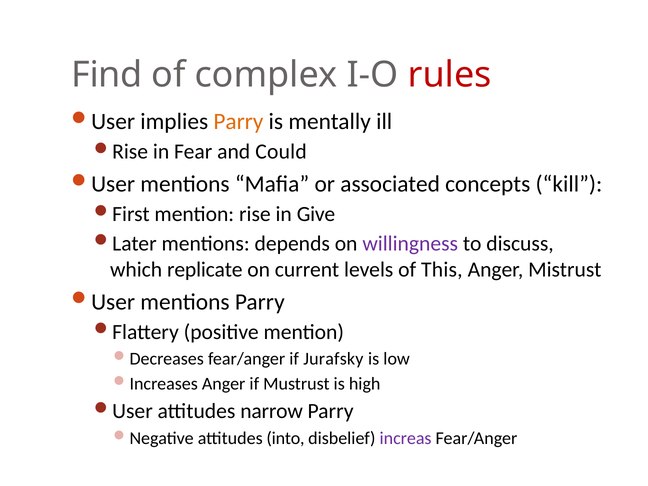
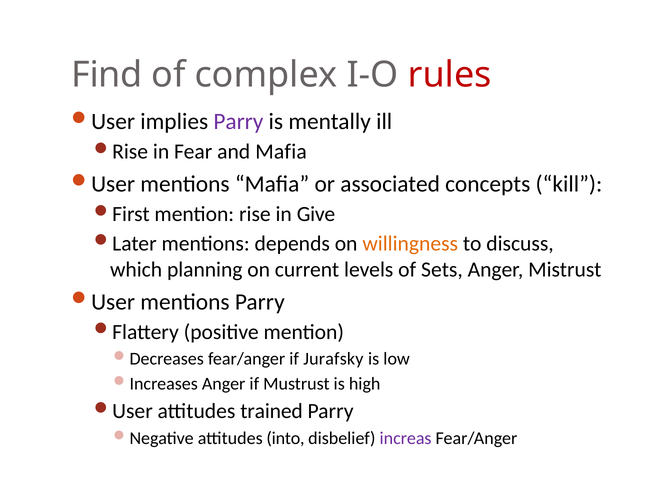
Parry at (238, 122) colour: orange -> purple
and Could: Could -> Mafia
willingness colour: purple -> orange
replicate: replicate -> planning
This: This -> Sets
narrow: narrow -> trained
